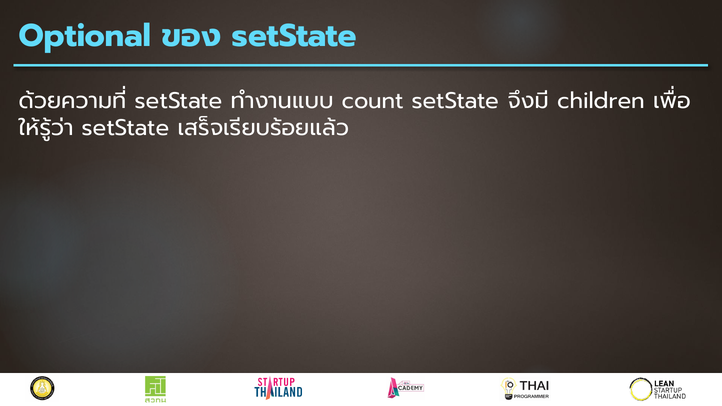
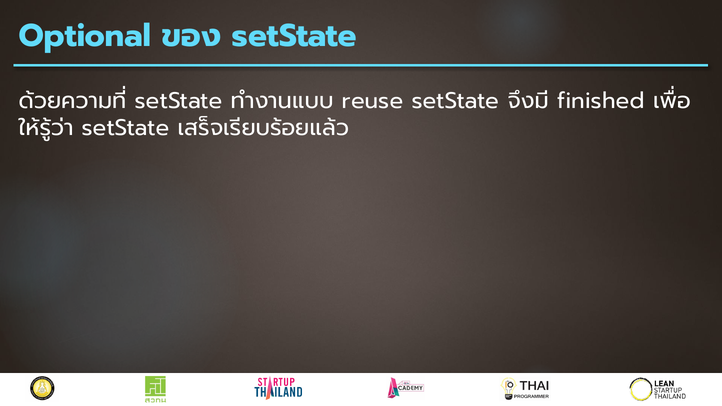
count: count -> reuse
children: children -> finished
